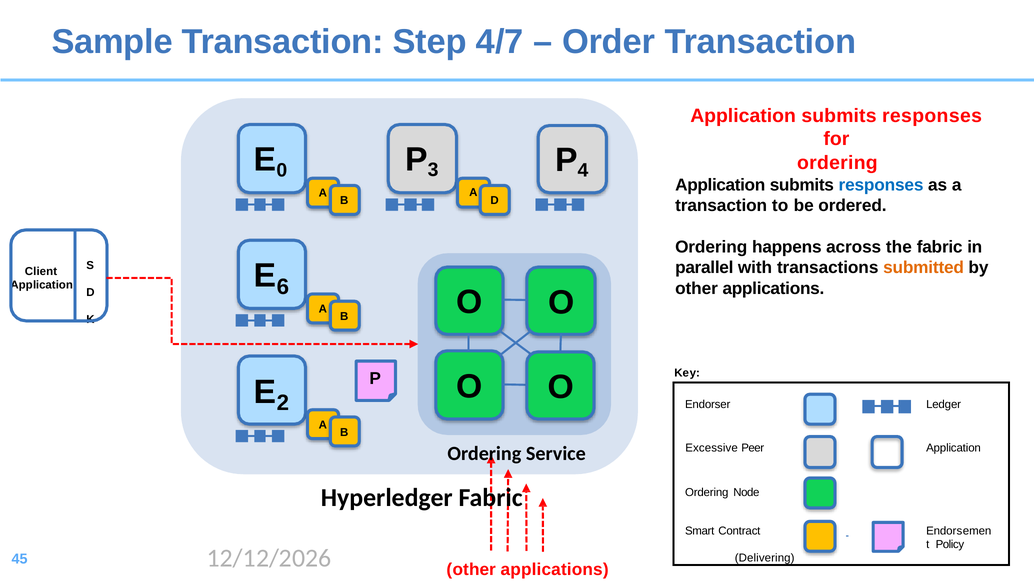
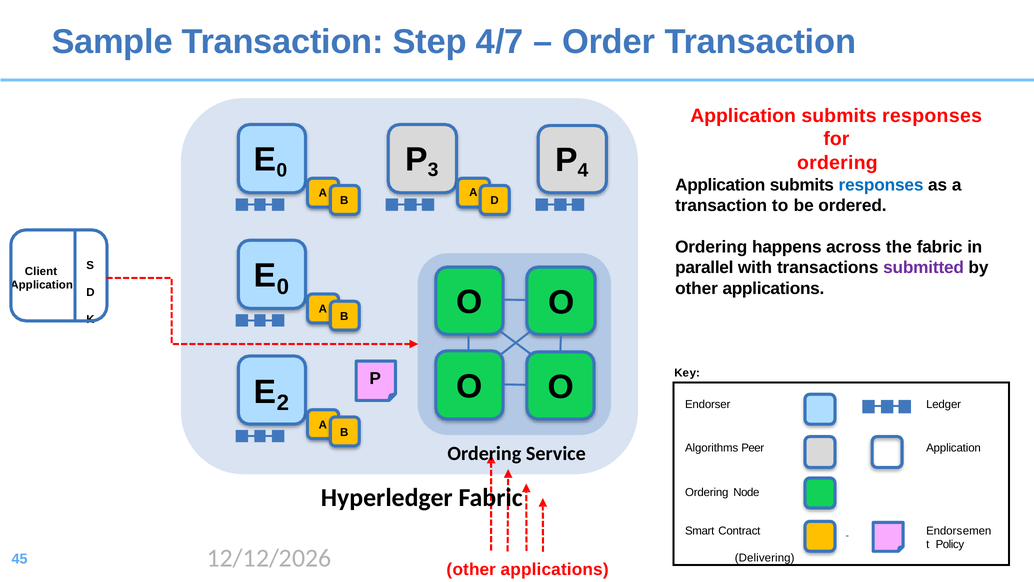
submitted colour: orange -> purple
6 at (283, 287): 6 -> 0
Excessive: Excessive -> Algorithms
